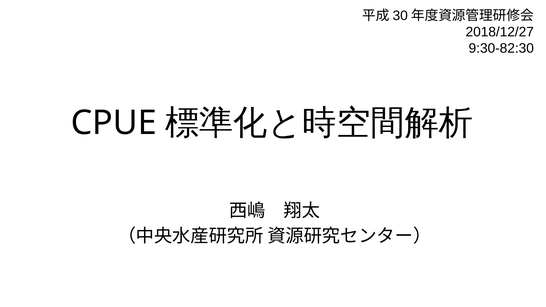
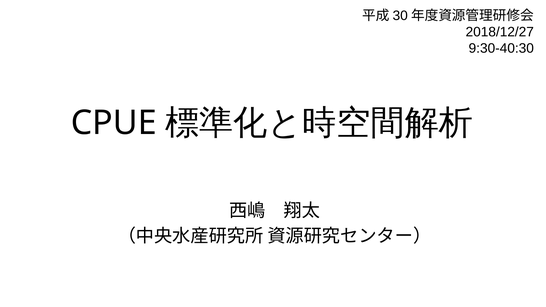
9:30-82:30: 9:30-82:30 -> 9:30-40:30
